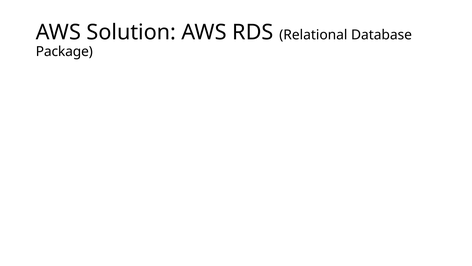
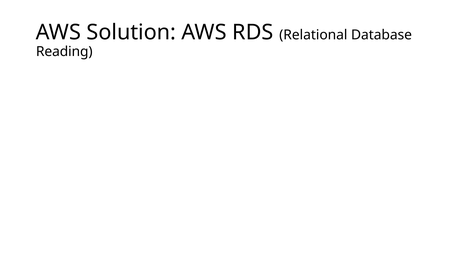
Package: Package -> Reading
